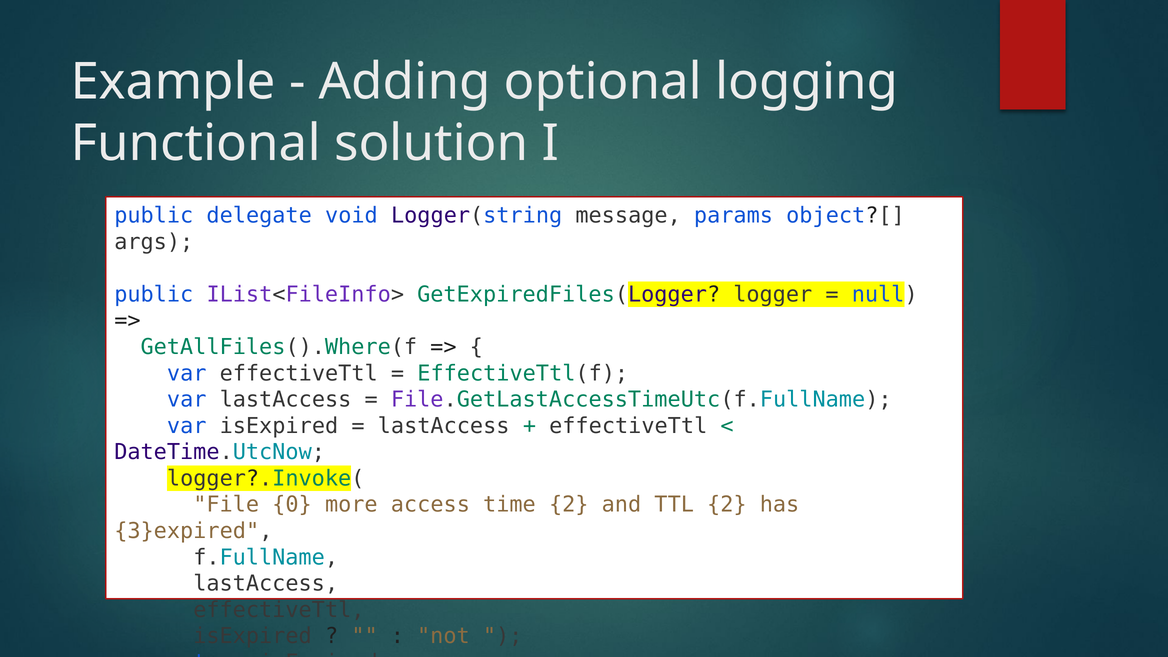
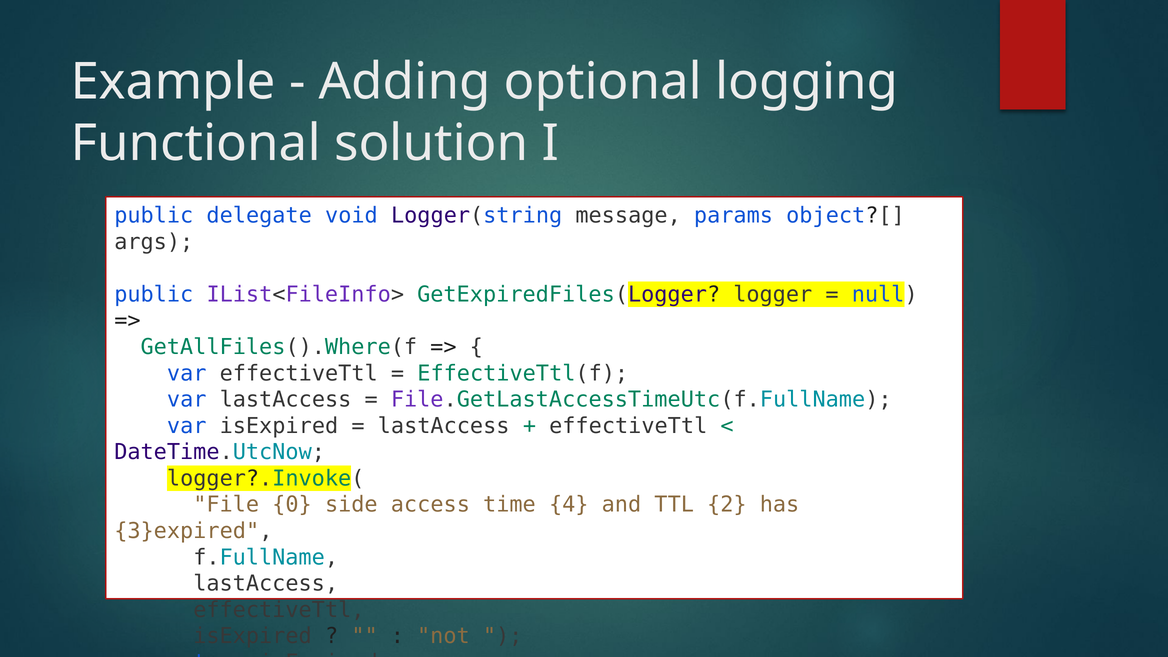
more: more -> side
time 2: 2 -> 4
